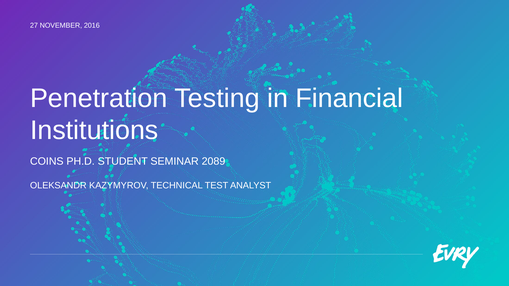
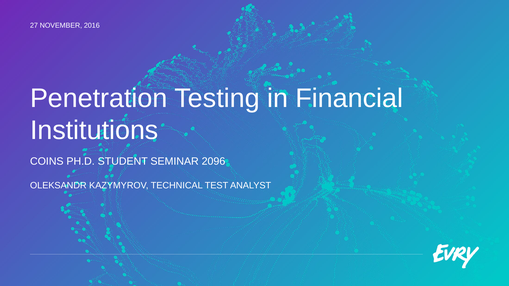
2089: 2089 -> 2096
